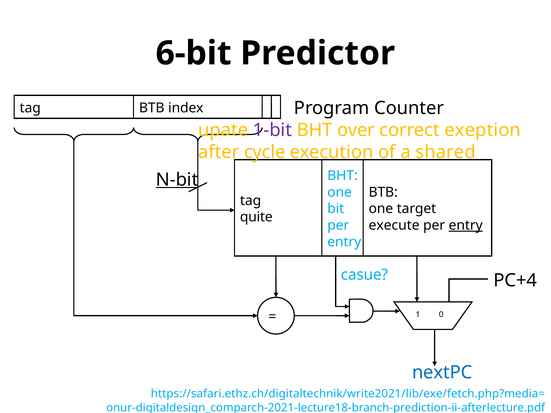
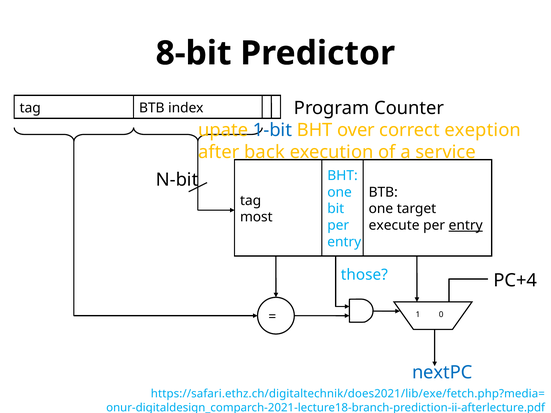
6-bit: 6-bit -> 8-bit
1-bit colour: purple -> blue
cycle: cycle -> back
shared: shared -> service
N-bit underline: present -> none
quite: quite -> most
casue: casue -> those
https://safari.ethz.ch/digitaltechnik/write2021/lib/exe/fetch.php?media=: https://safari.ethz.ch/digitaltechnik/write2021/lib/exe/fetch.php?media= -> https://safari.ethz.ch/digitaltechnik/does2021/lib/exe/fetch.php?media=
